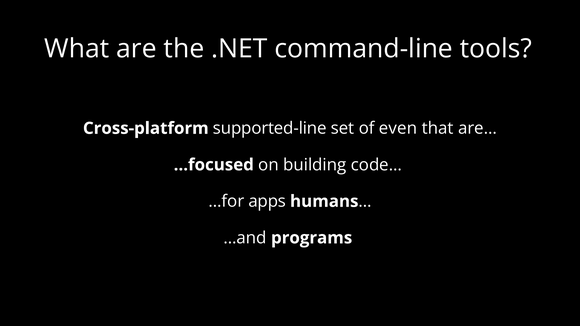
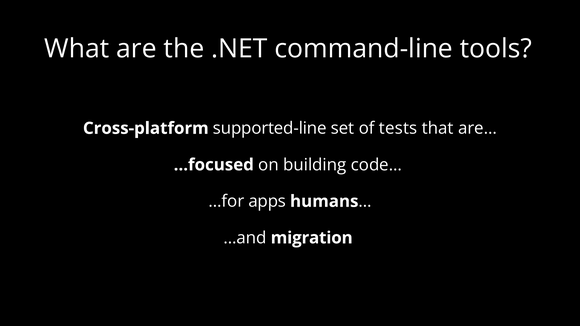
even: even -> tests
programs: programs -> migration
